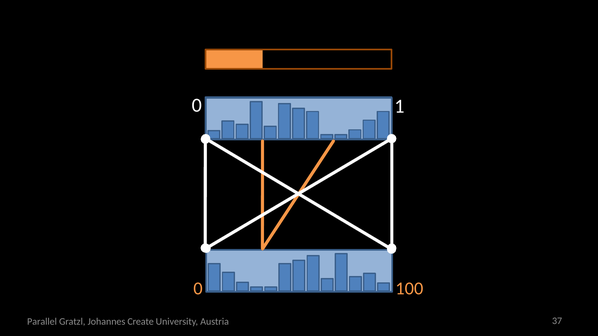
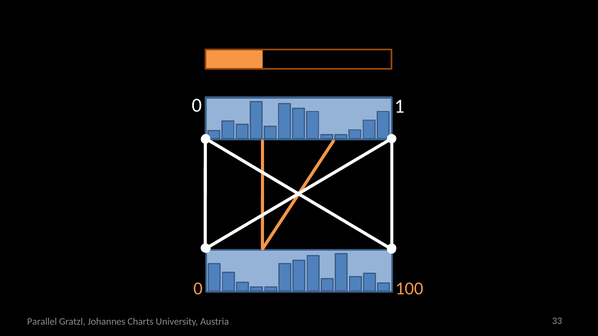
Create: Create -> Charts
37: 37 -> 33
